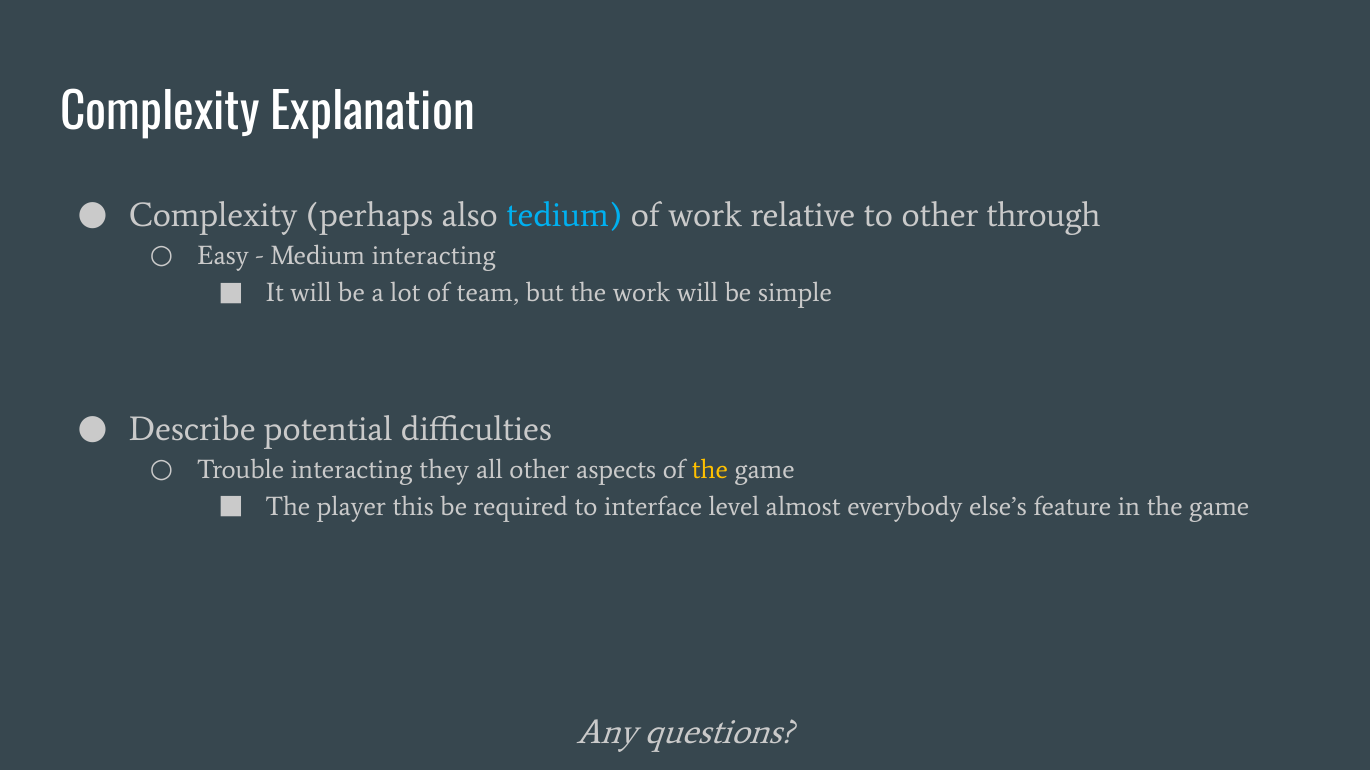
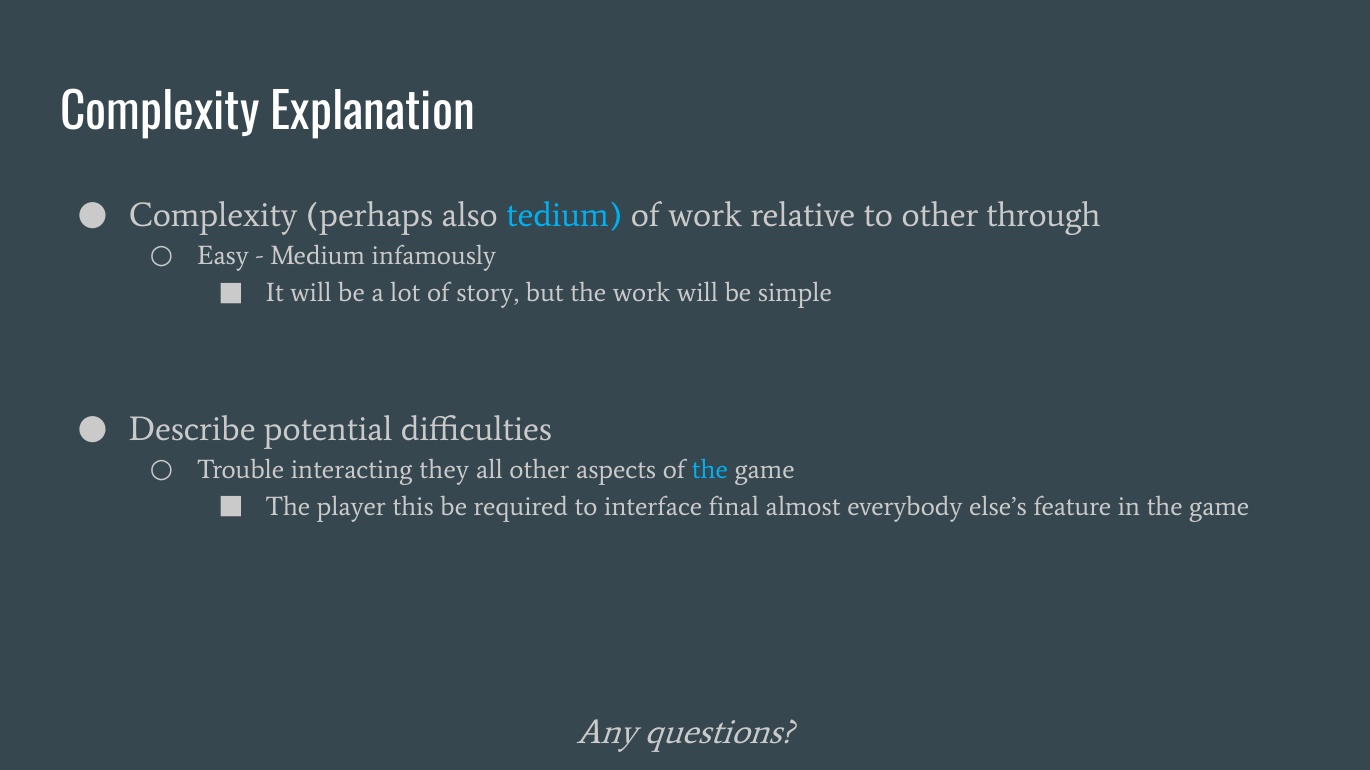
Medium interacting: interacting -> infamously
team: team -> story
the at (710, 470) colour: yellow -> light blue
level: level -> final
